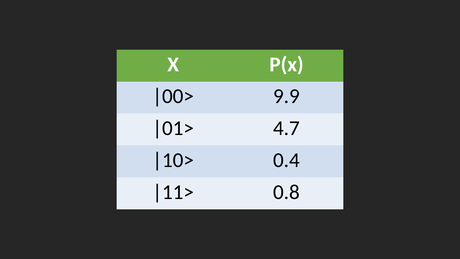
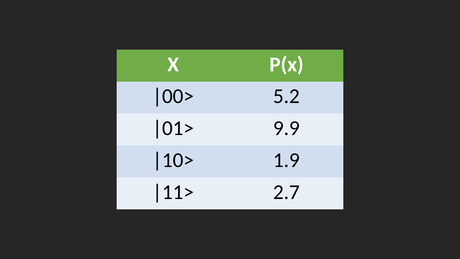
9.9: 9.9 -> 5.2
4.7: 4.7 -> 9.9
0.4: 0.4 -> 1.9
0.8: 0.8 -> 2.7
